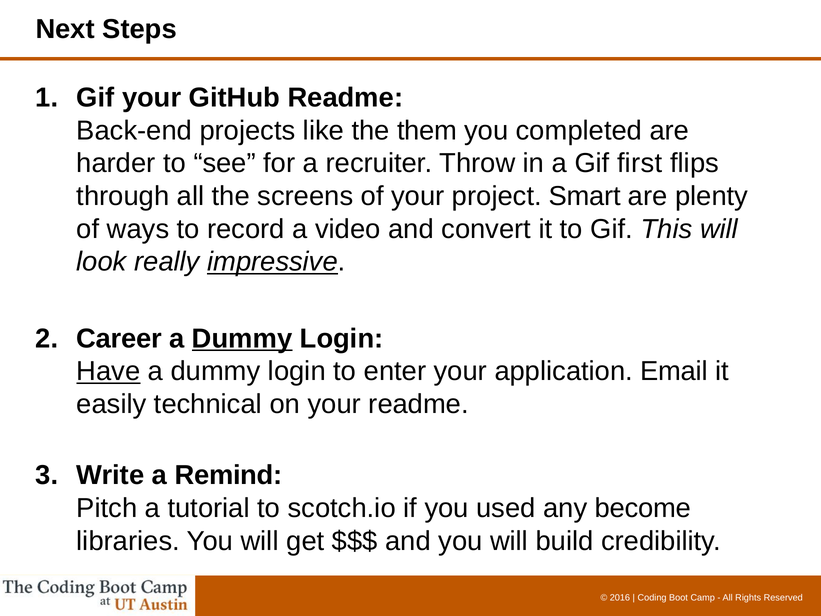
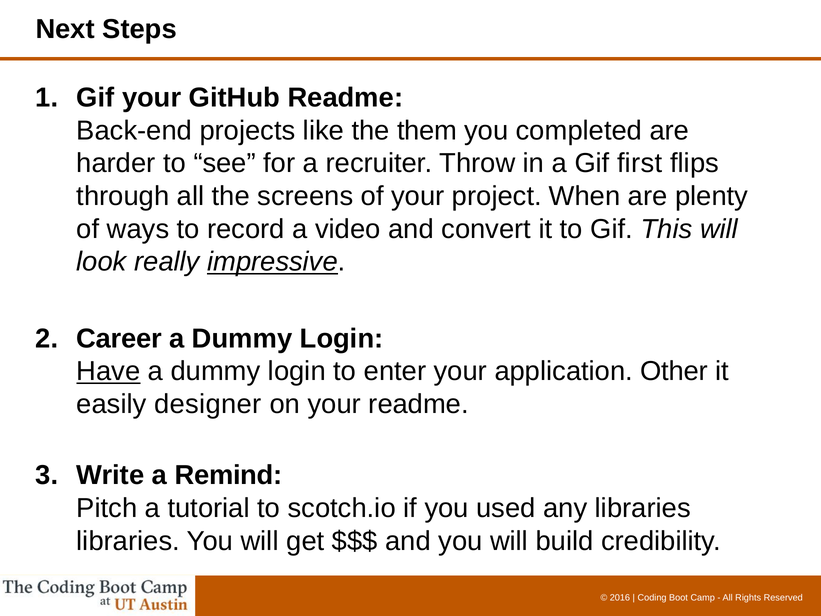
Smart: Smart -> When
Dummy at (242, 338) underline: present -> none
Email: Email -> Other
technical: technical -> designer
any become: become -> libraries
